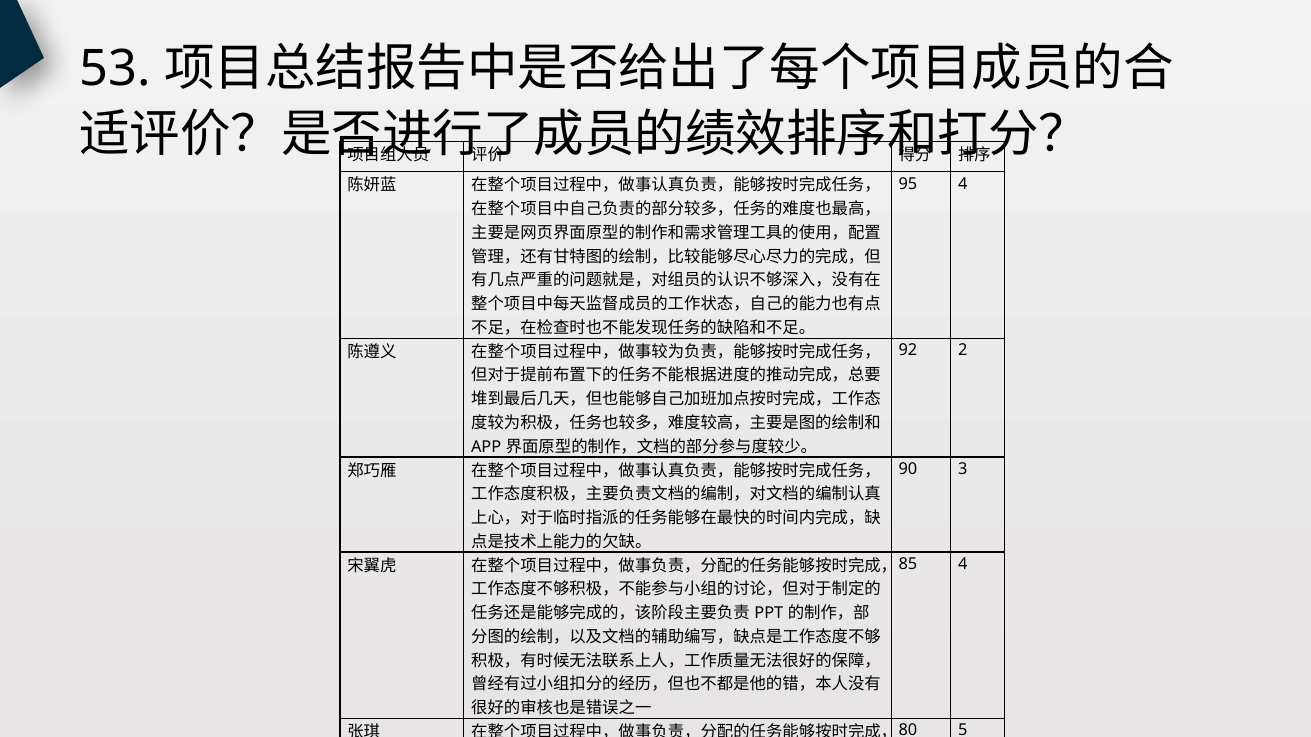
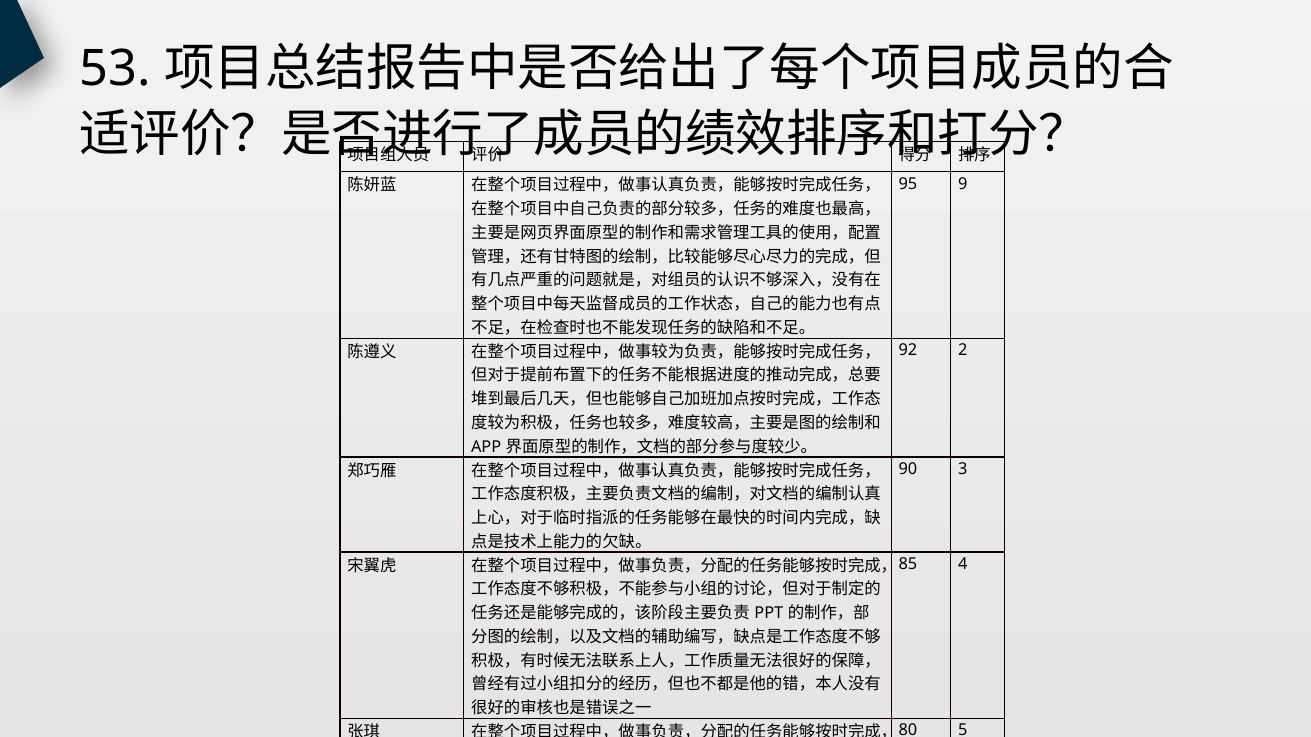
95 4: 4 -> 9
